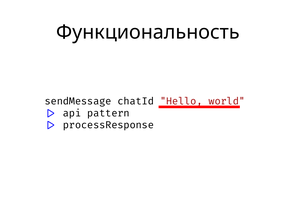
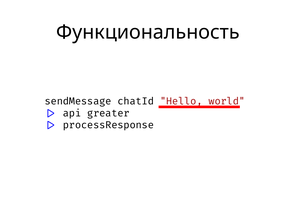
pattern: pattern -> greater
